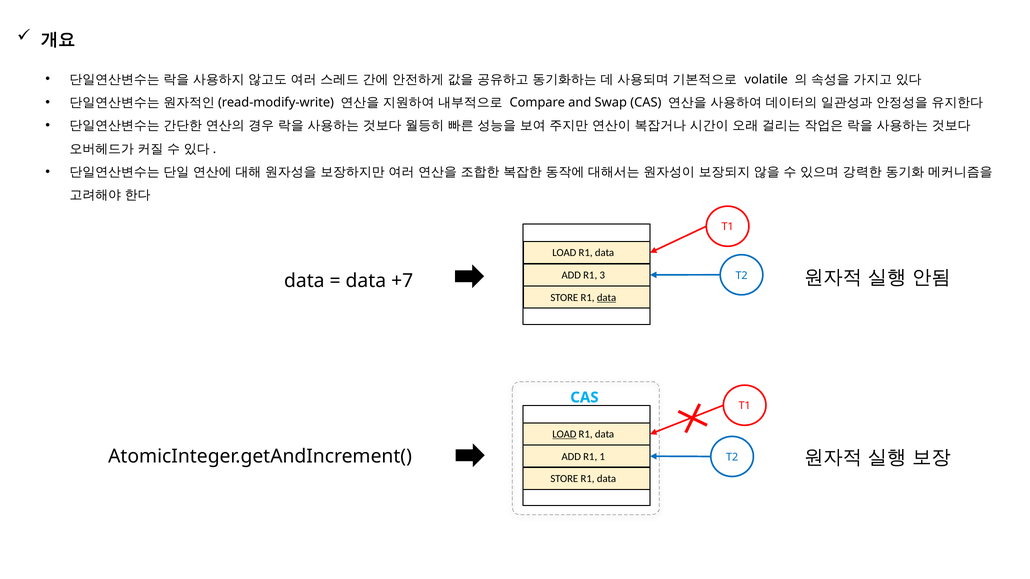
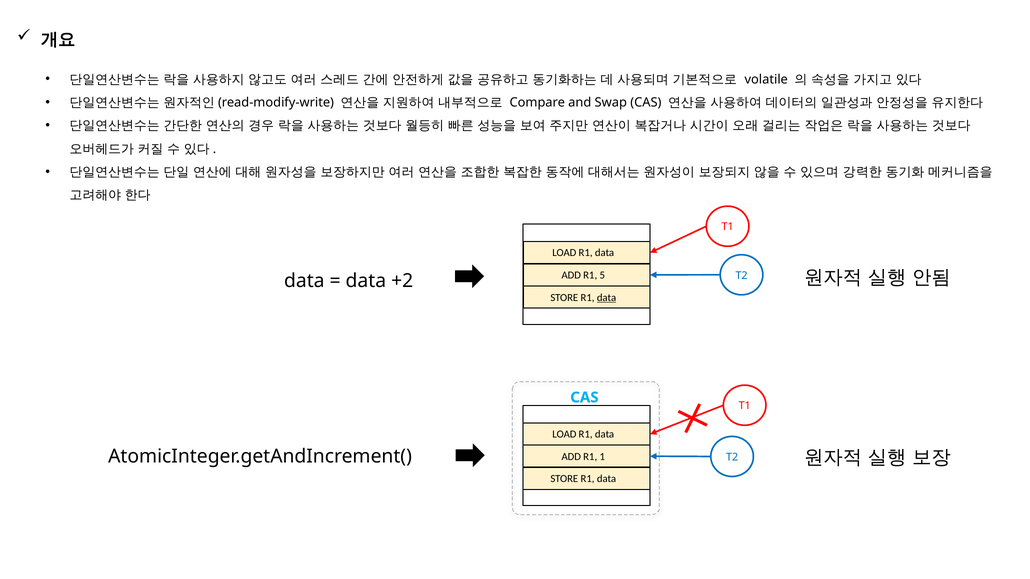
+7: +7 -> +2
3: 3 -> 5
LOAD at (564, 434) underline: present -> none
